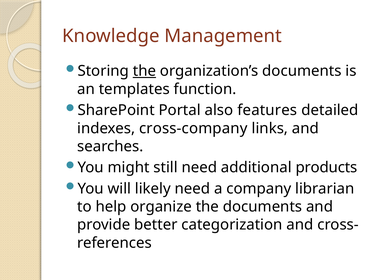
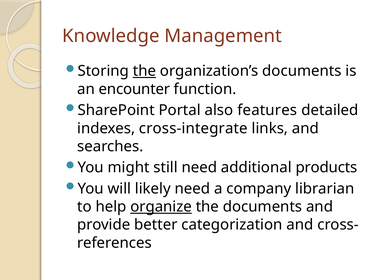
templates: templates -> encounter
cross-company: cross-company -> cross-integrate
organize underline: none -> present
